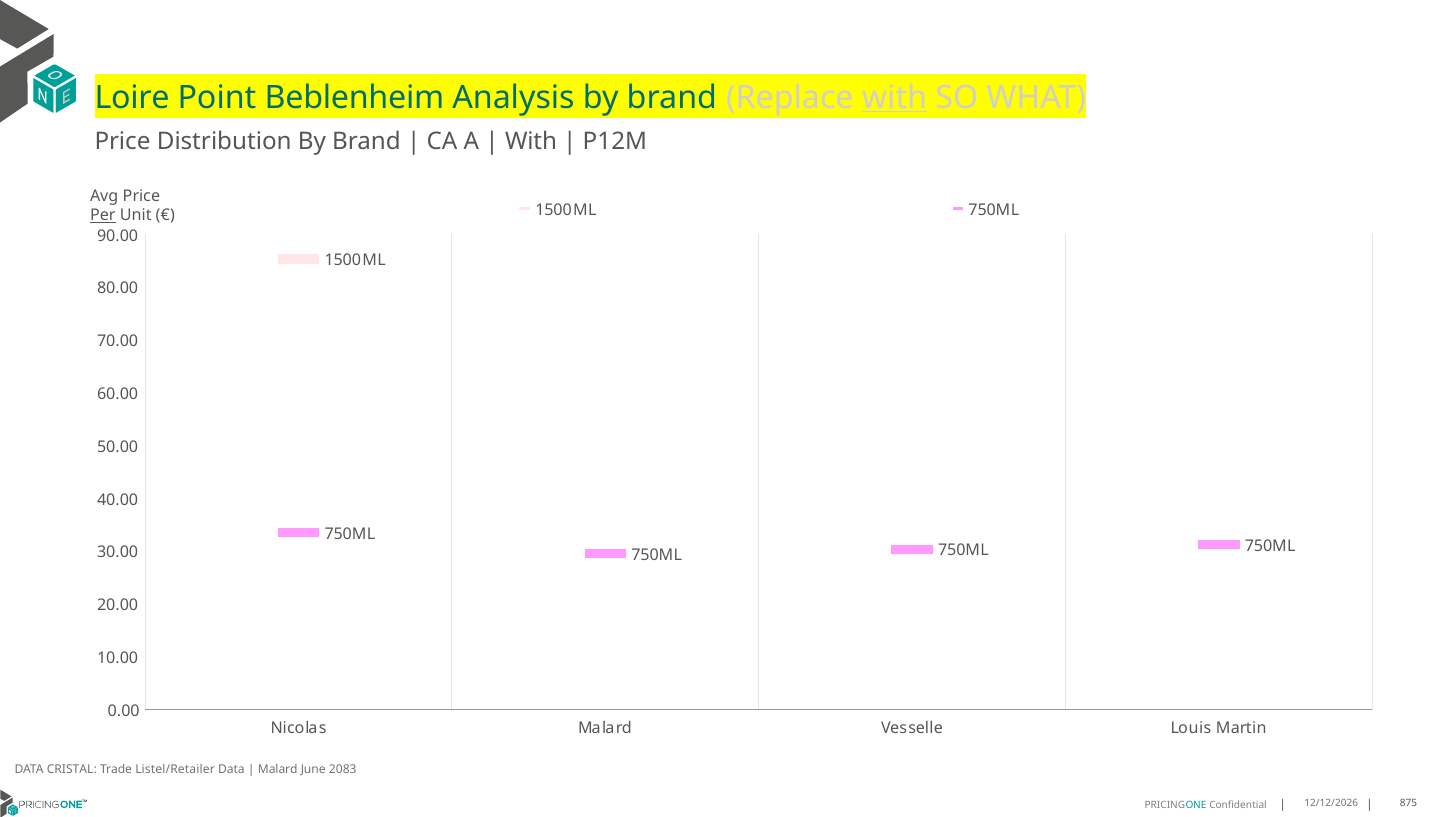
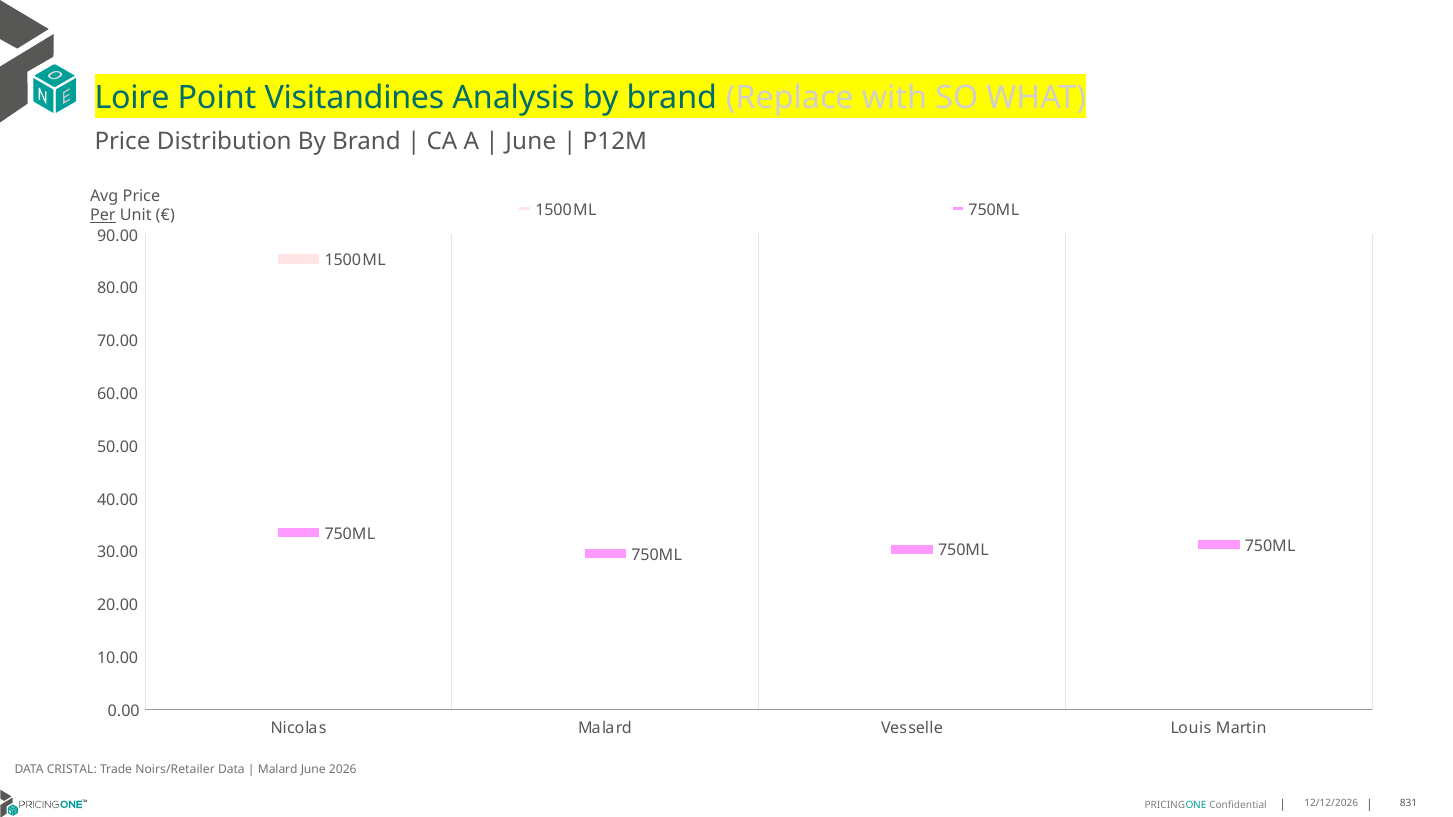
Beblenheim: Beblenheim -> Visitandines
with at (894, 98) underline: present -> none
With at (531, 142): With -> June
Listel/Retailer: Listel/Retailer -> Noirs/Retailer
2083: 2083 -> 2026
875: 875 -> 831
